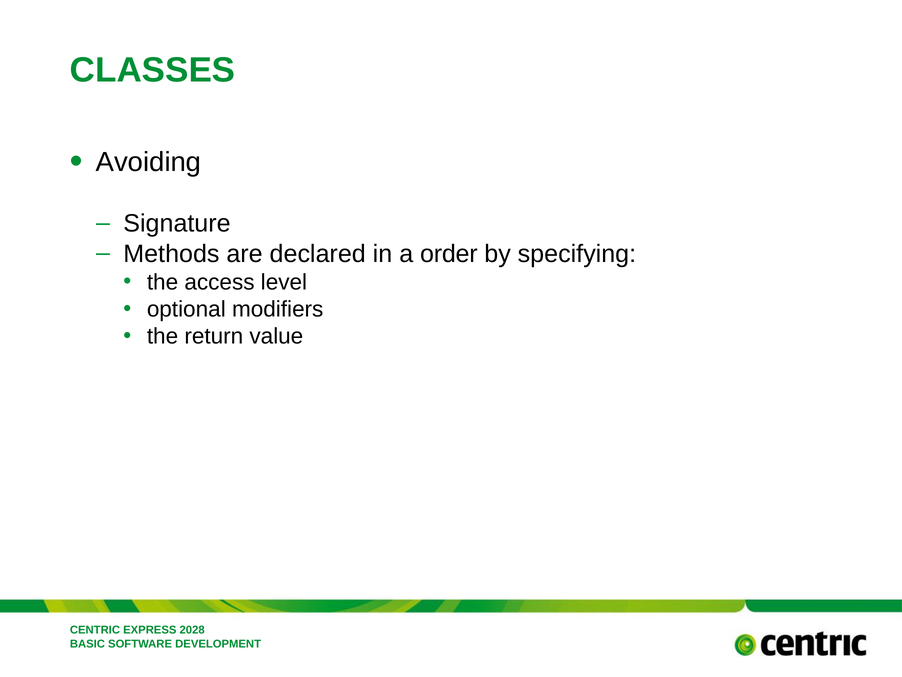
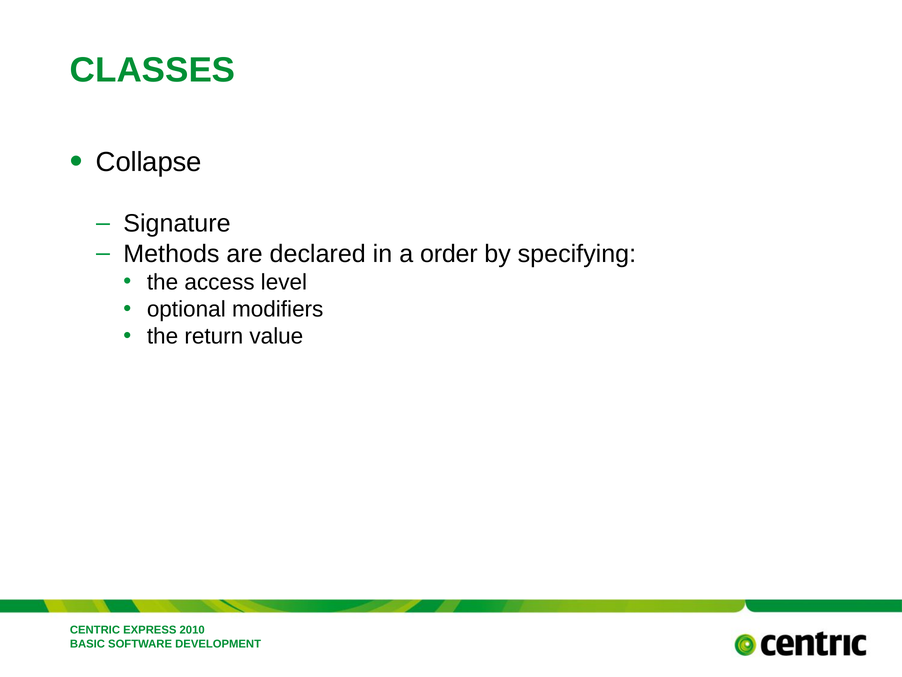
Avoiding: Avoiding -> Collapse
2028: 2028 -> 2010
